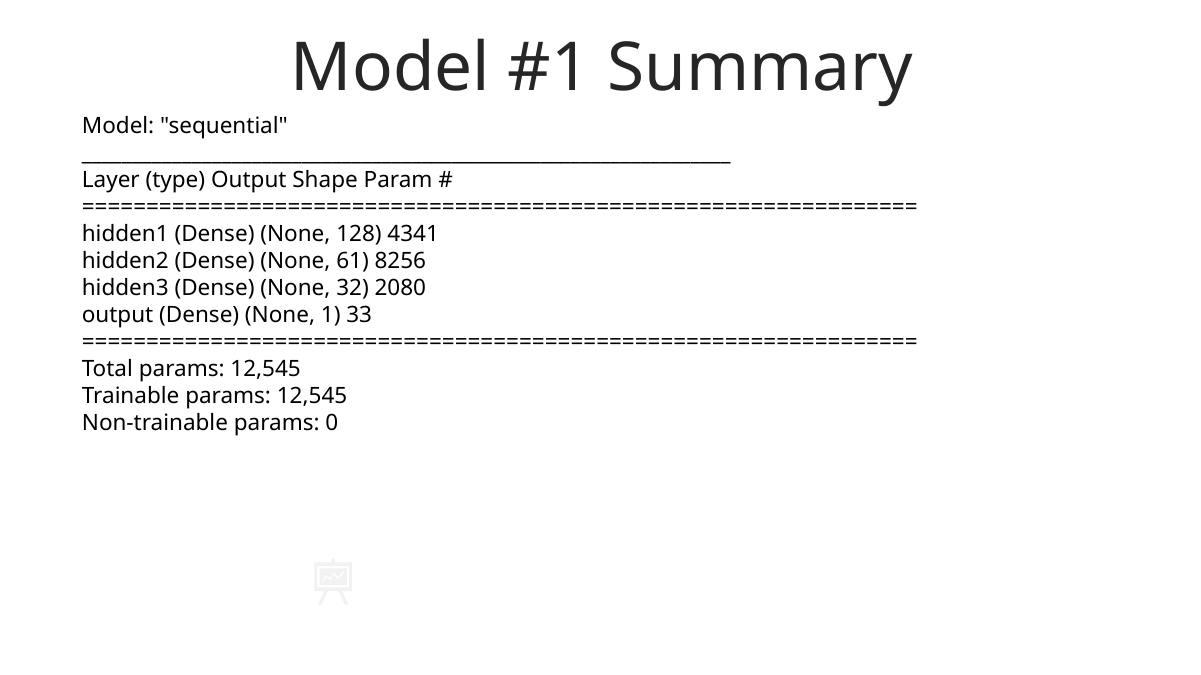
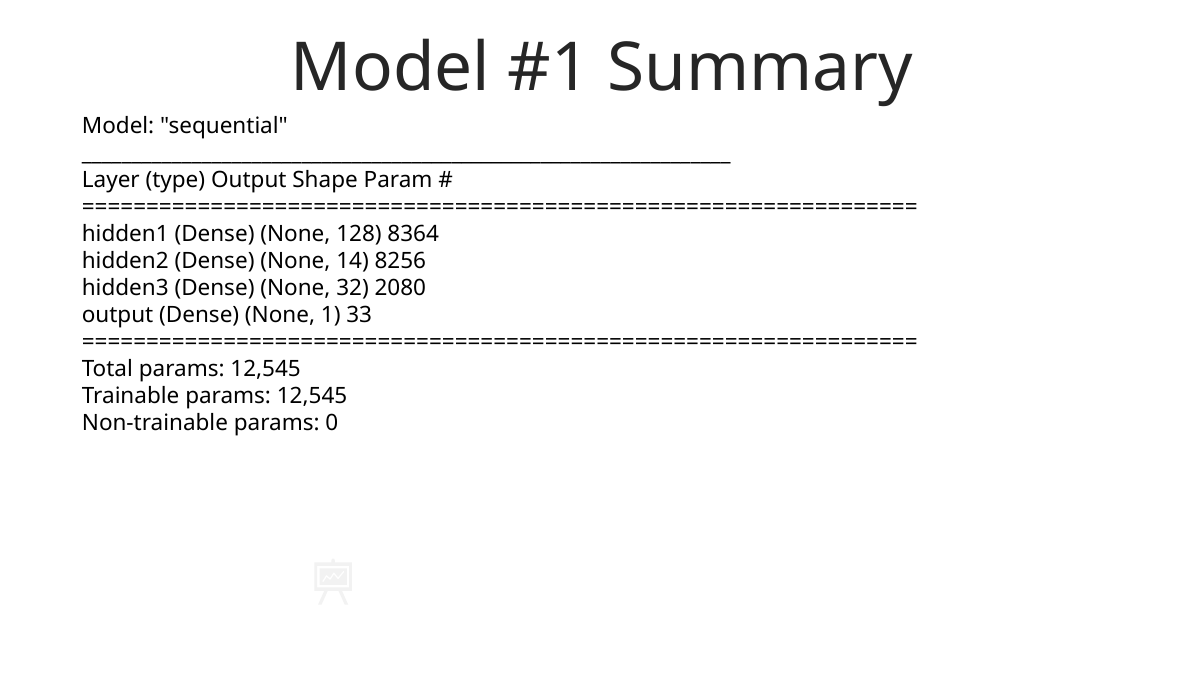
4341: 4341 -> 8364
61: 61 -> 14
